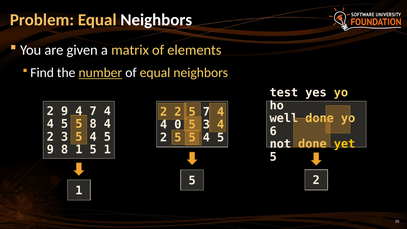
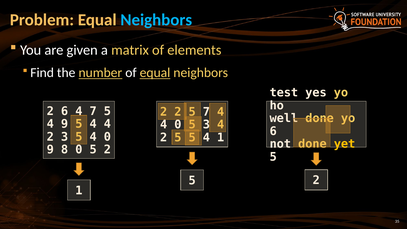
Neighbors at (156, 20) colour: white -> light blue
equal at (155, 73) underline: none -> present
2 9: 9 -> 6
4 at (107, 111): 4 -> 5
5 at (65, 124): 5 -> 9
8 at (93, 124): 8 -> 4
5 at (107, 137): 5 -> 0
5 at (221, 137): 5 -> 1
8 1: 1 -> 0
1 at (107, 150): 1 -> 2
